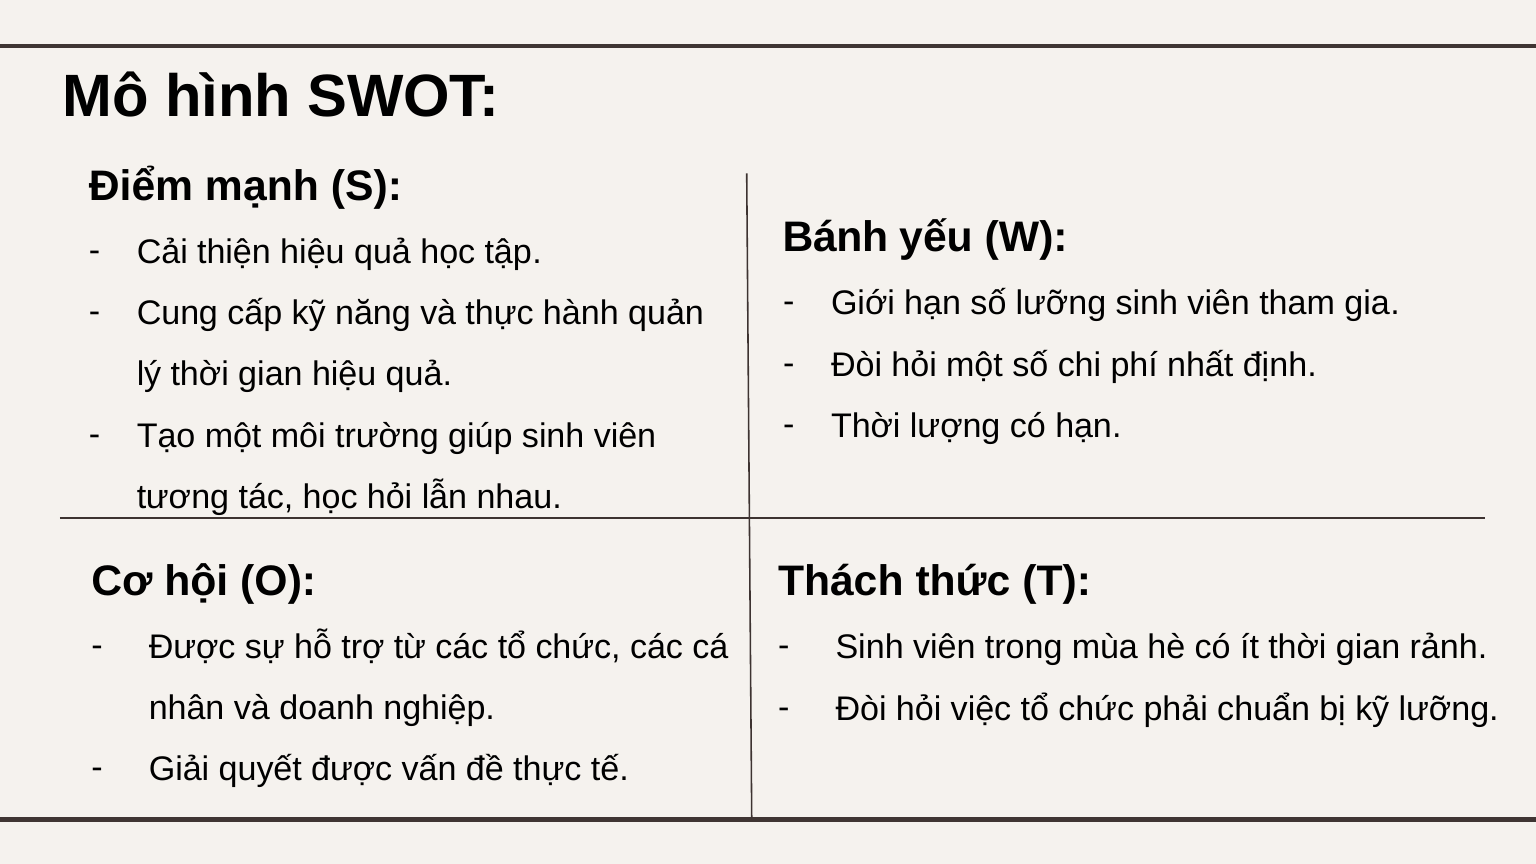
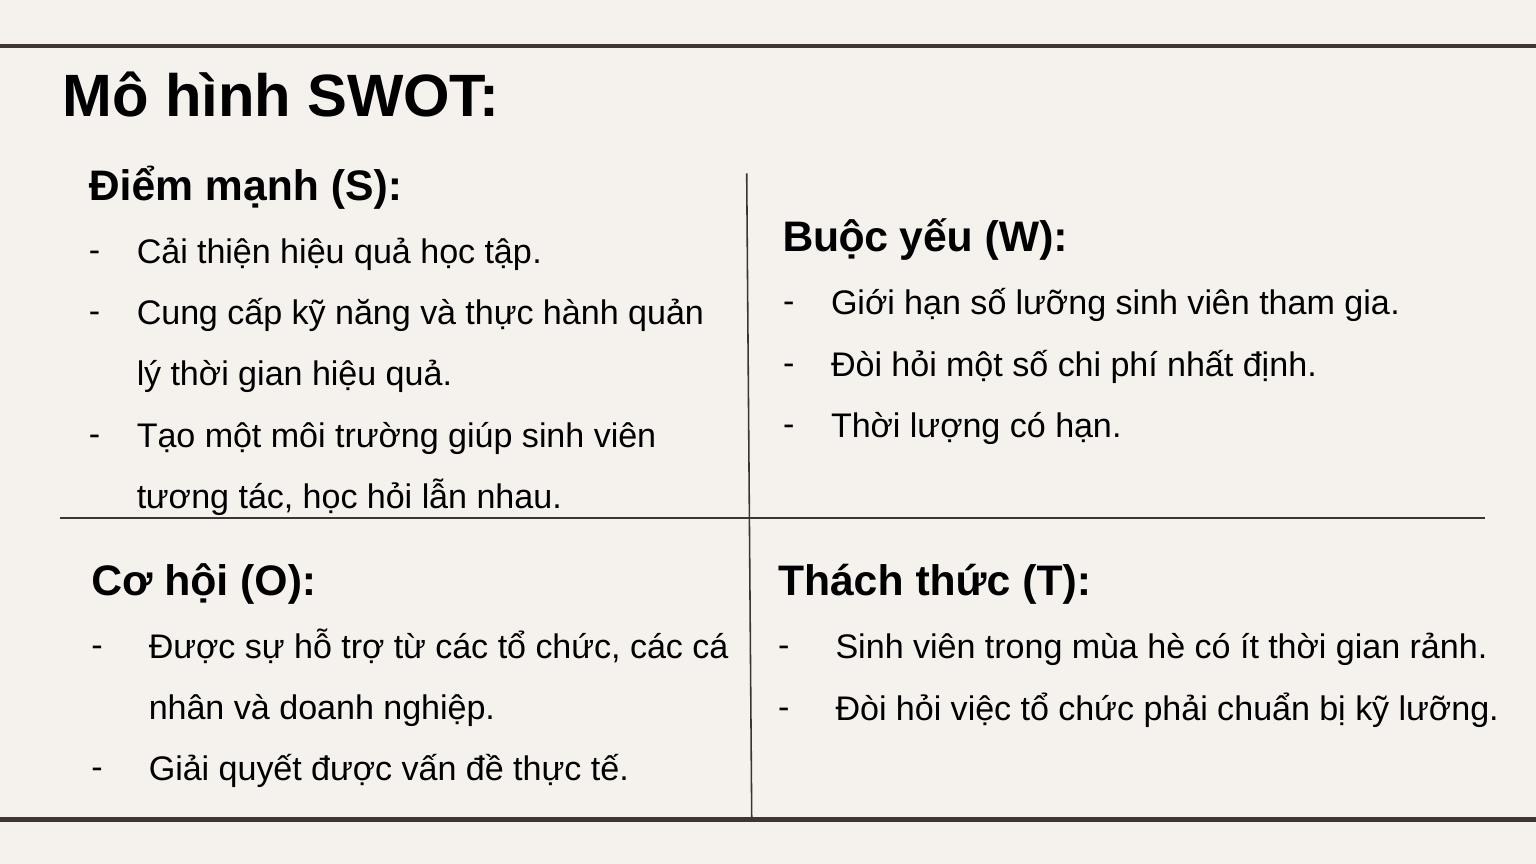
Bánh: Bánh -> Buộc
